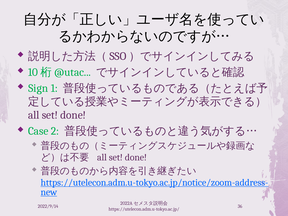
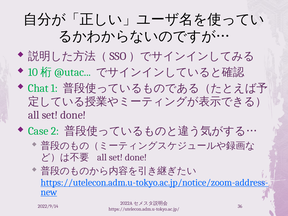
Sign: Sign -> Chat
